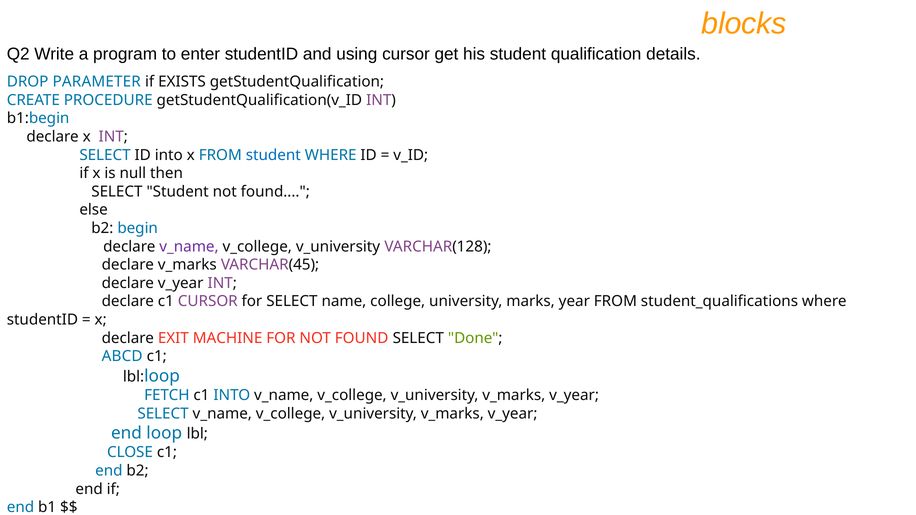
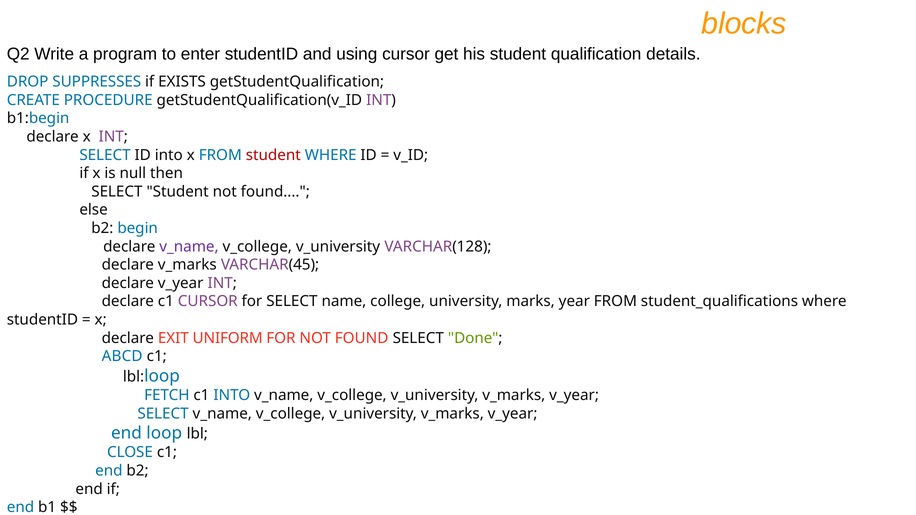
PARAMETER: PARAMETER -> SUPPRESSES
student at (273, 155) colour: blue -> red
MACHINE: MACHINE -> UNIFORM
